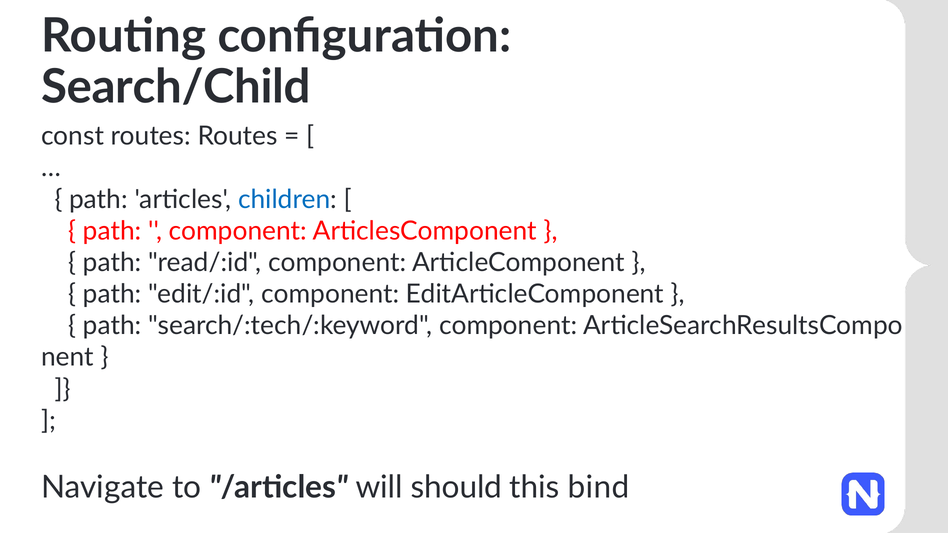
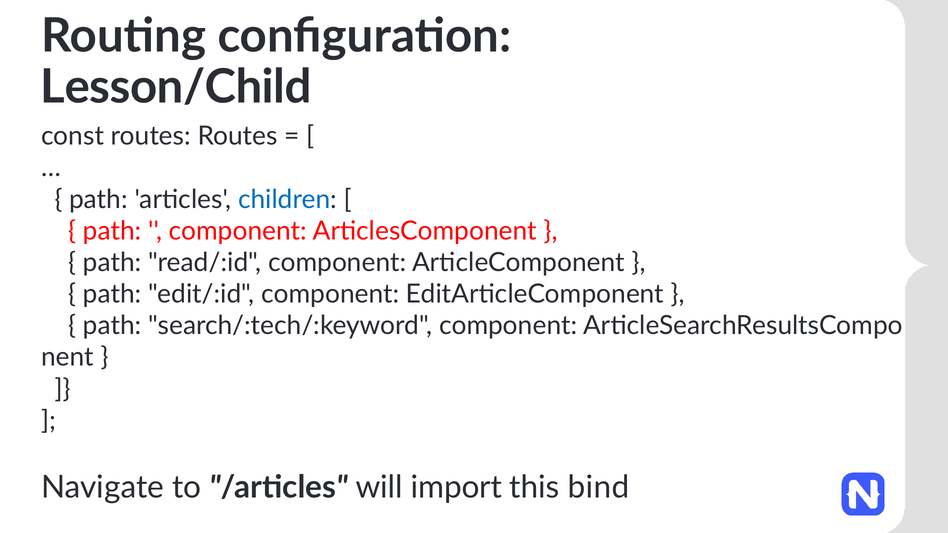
Search/Child: Search/Child -> Lesson/Child
should: should -> import
